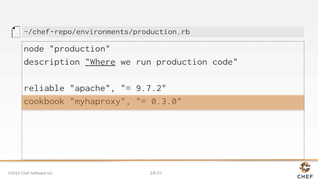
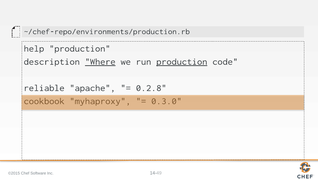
node: node -> help
production at (182, 62) underline: none -> present
9.7.2: 9.7.2 -> 0.2.8
